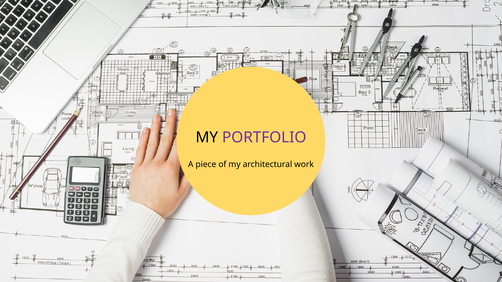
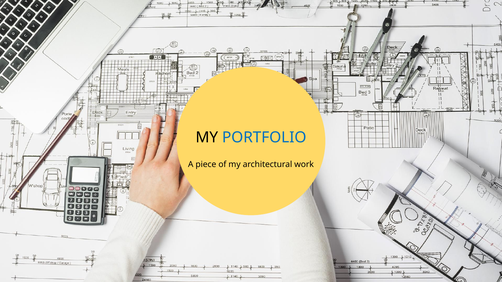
PORTFOLIO colour: purple -> blue
